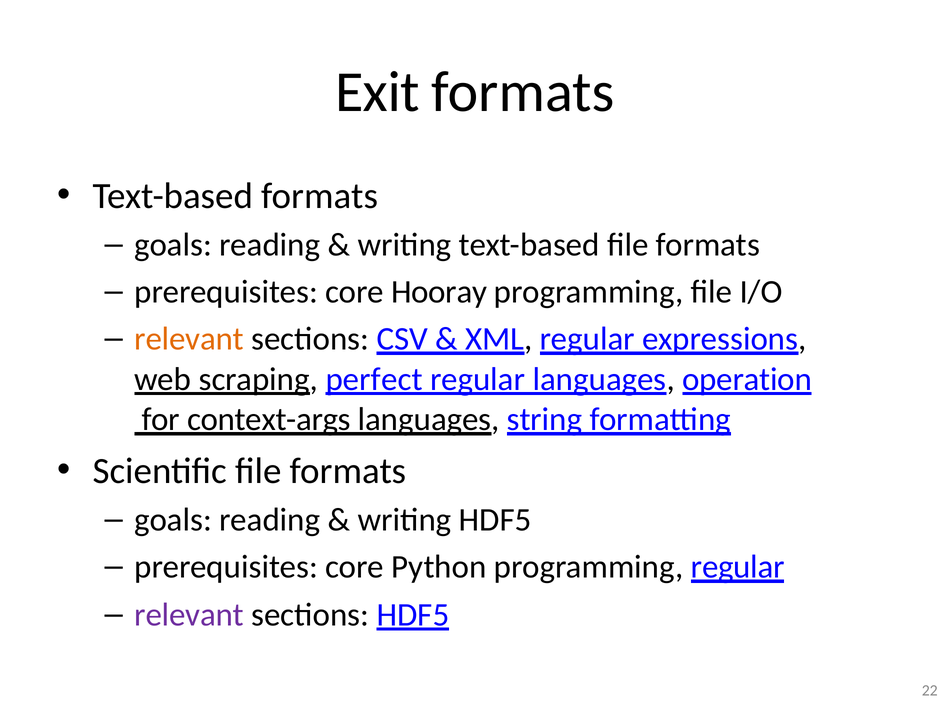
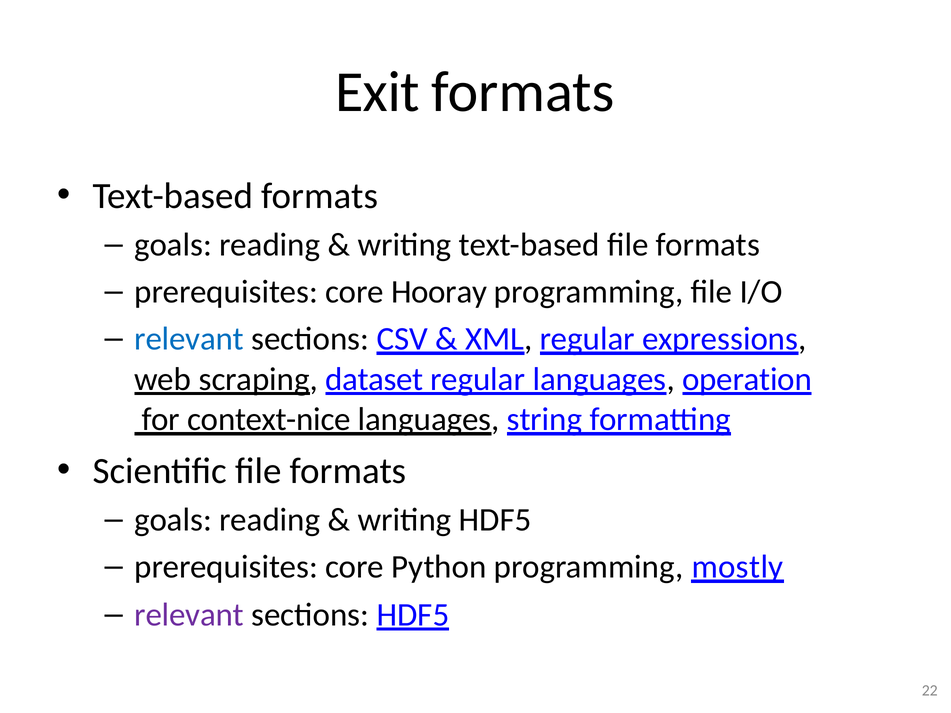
relevant at (189, 339) colour: orange -> blue
perfect: perfect -> dataset
context-args: context-args -> context-nice
programming regular: regular -> mostly
